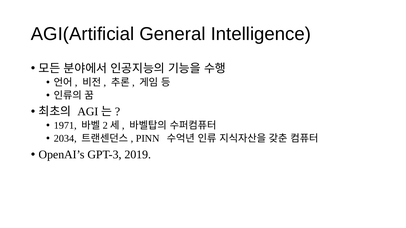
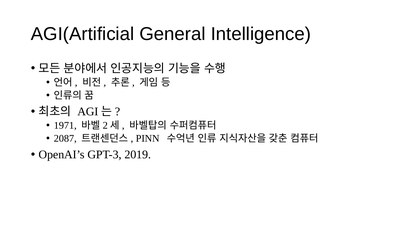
2034: 2034 -> 2087
